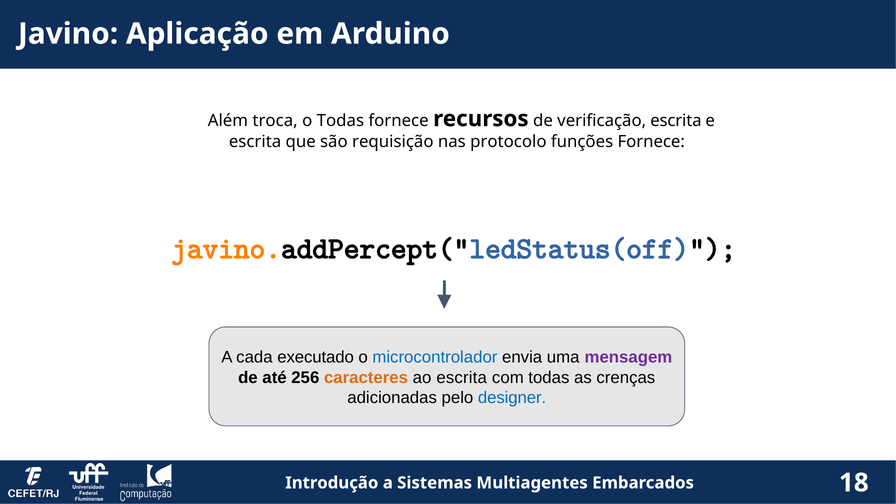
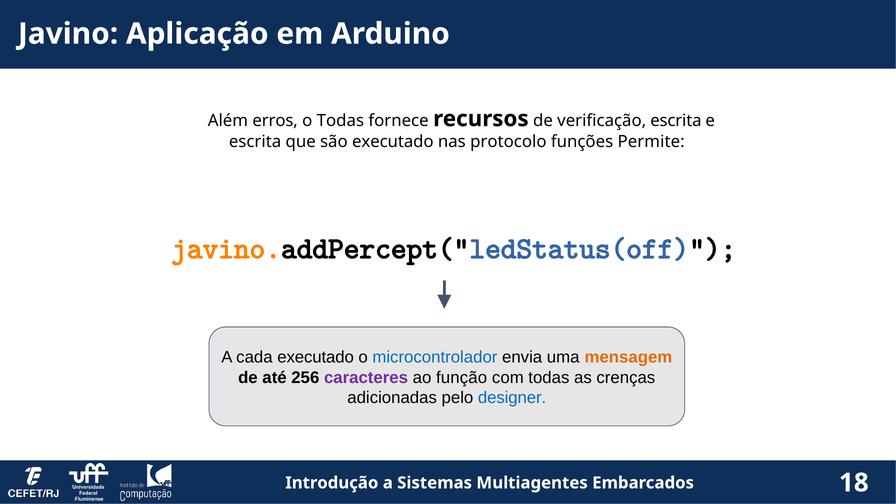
troca: troca -> erros
são requisição: requisição -> executado
funções Fornece: Fornece -> Permite
mensagem colour: purple -> orange
caracteres colour: orange -> purple
ao escrita: escrita -> função
